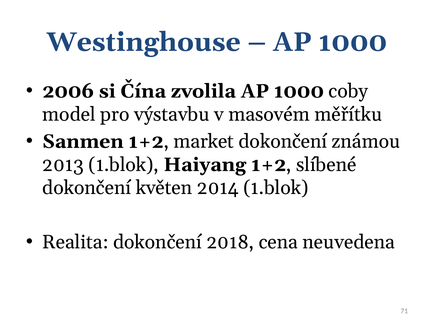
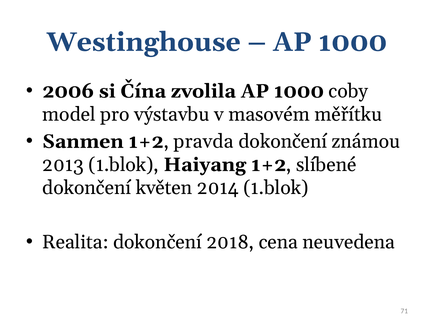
market: market -> pravda
